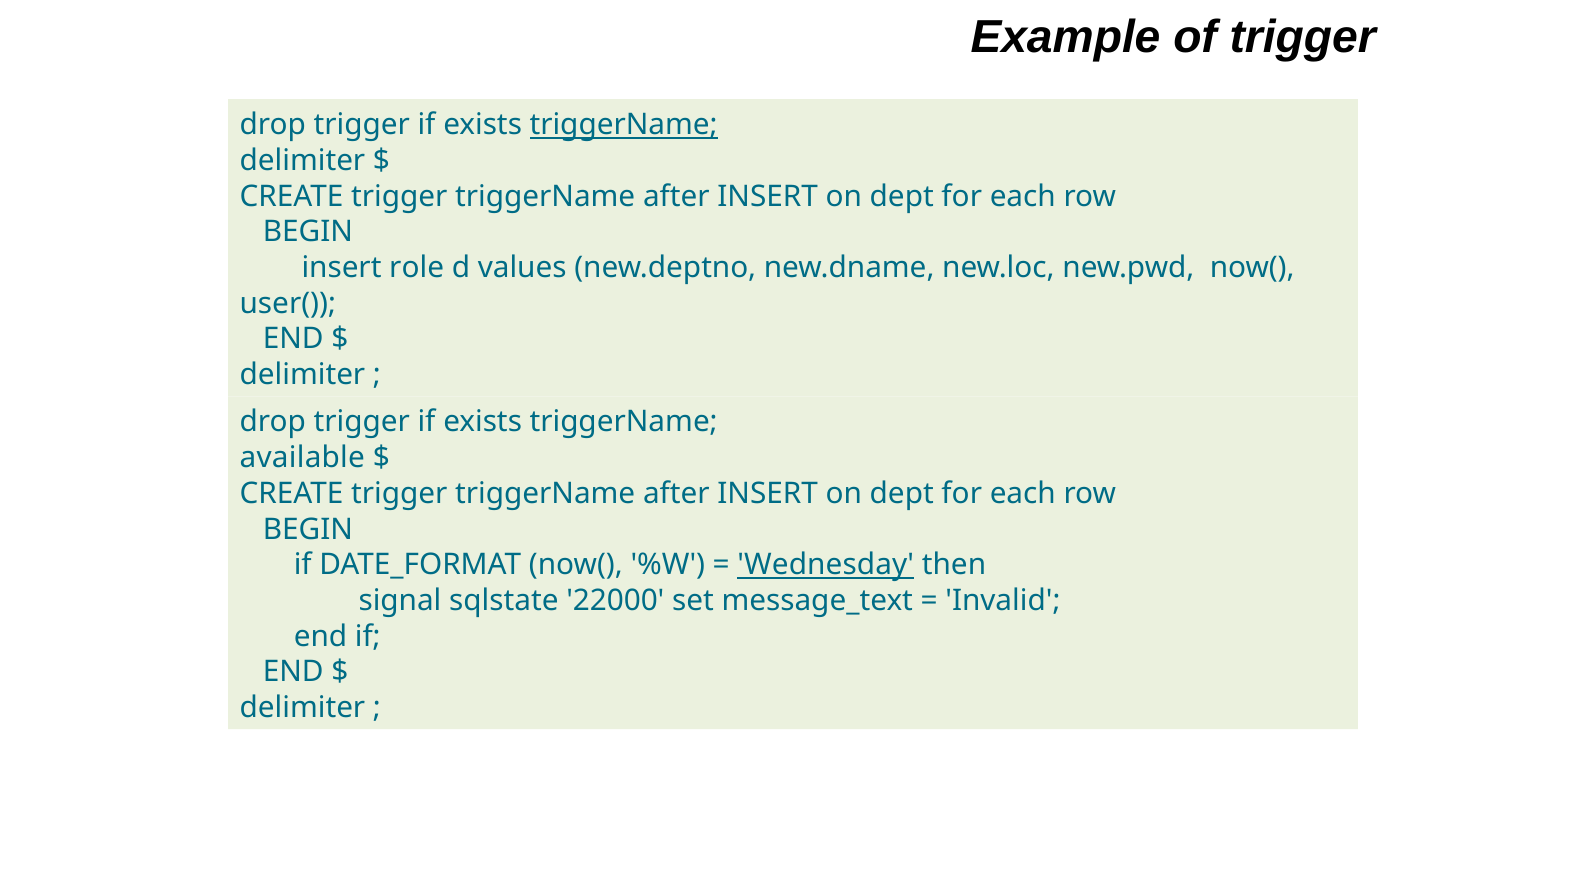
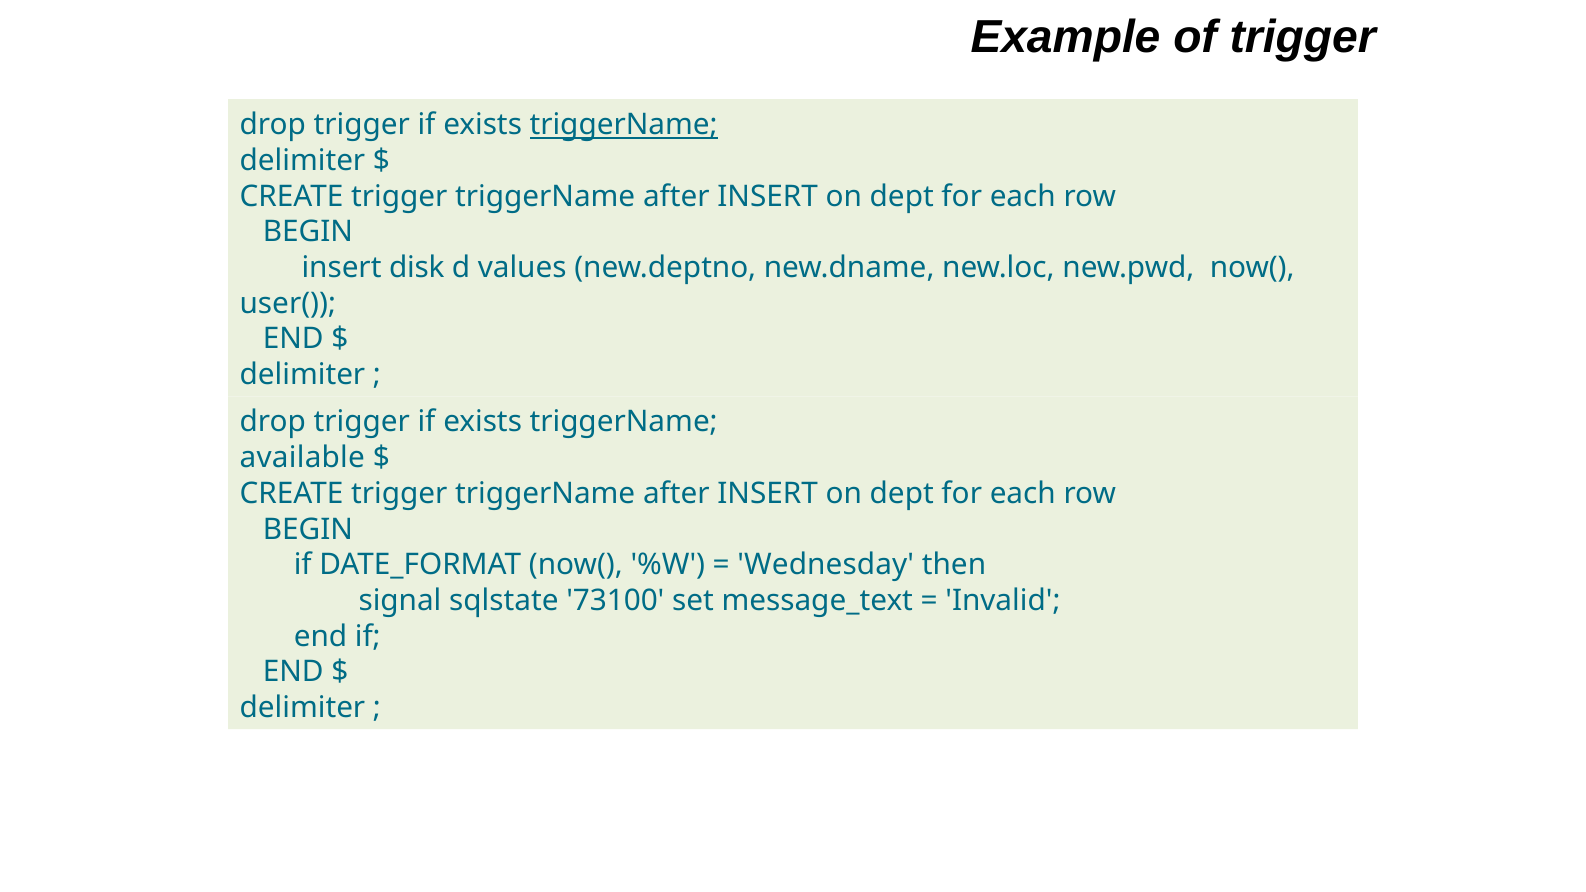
role: role -> disk
Wednesday underline: present -> none
22000: 22000 -> 73100
